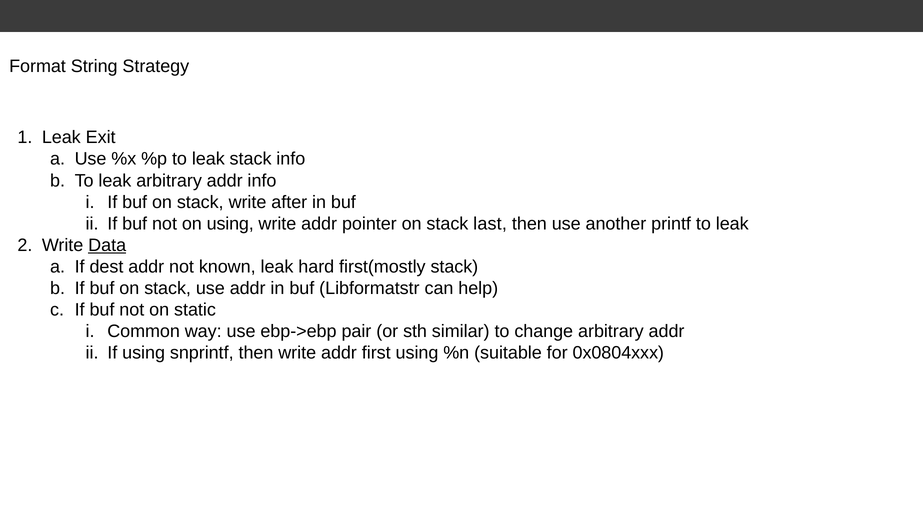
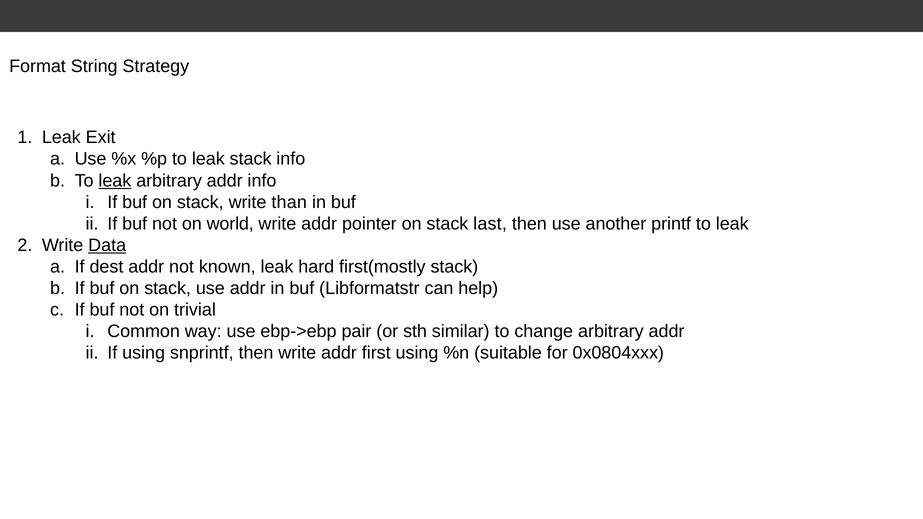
leak at (115, 181) underline: none -> present
after: after -> than
on using: using -> world
static: static -> trivial
